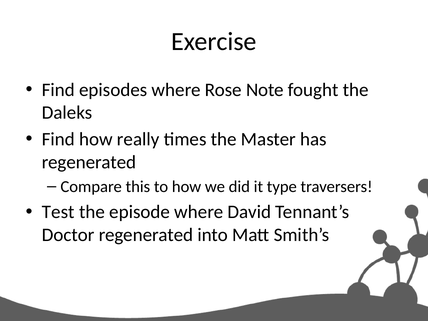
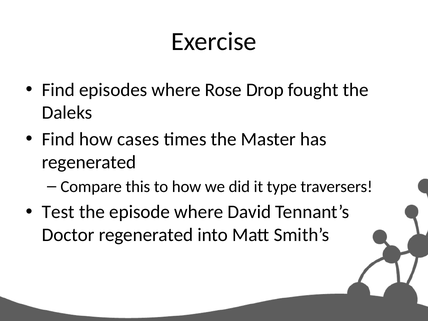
Note: Note -> Drop
really: really -> cases
